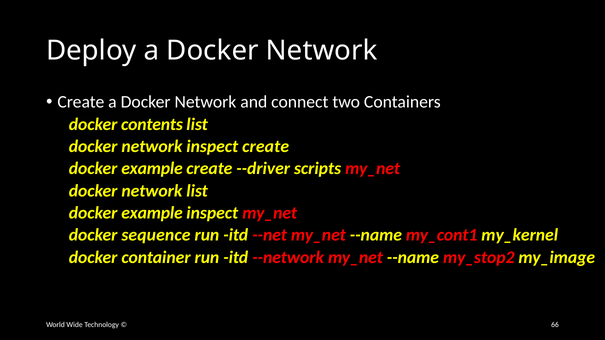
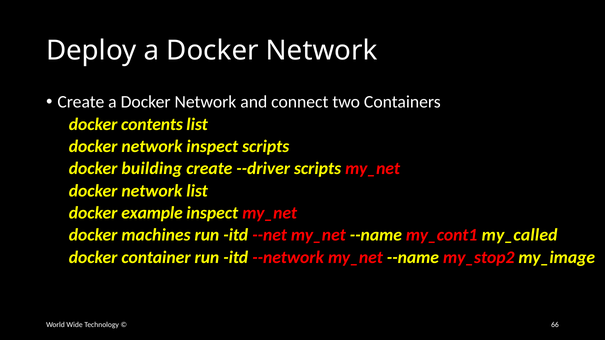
inspect create: create -> scripts
example at (152, 169): example -> building
sequence: sequence -> machines
my_kernel: my_kernel -> my_called
